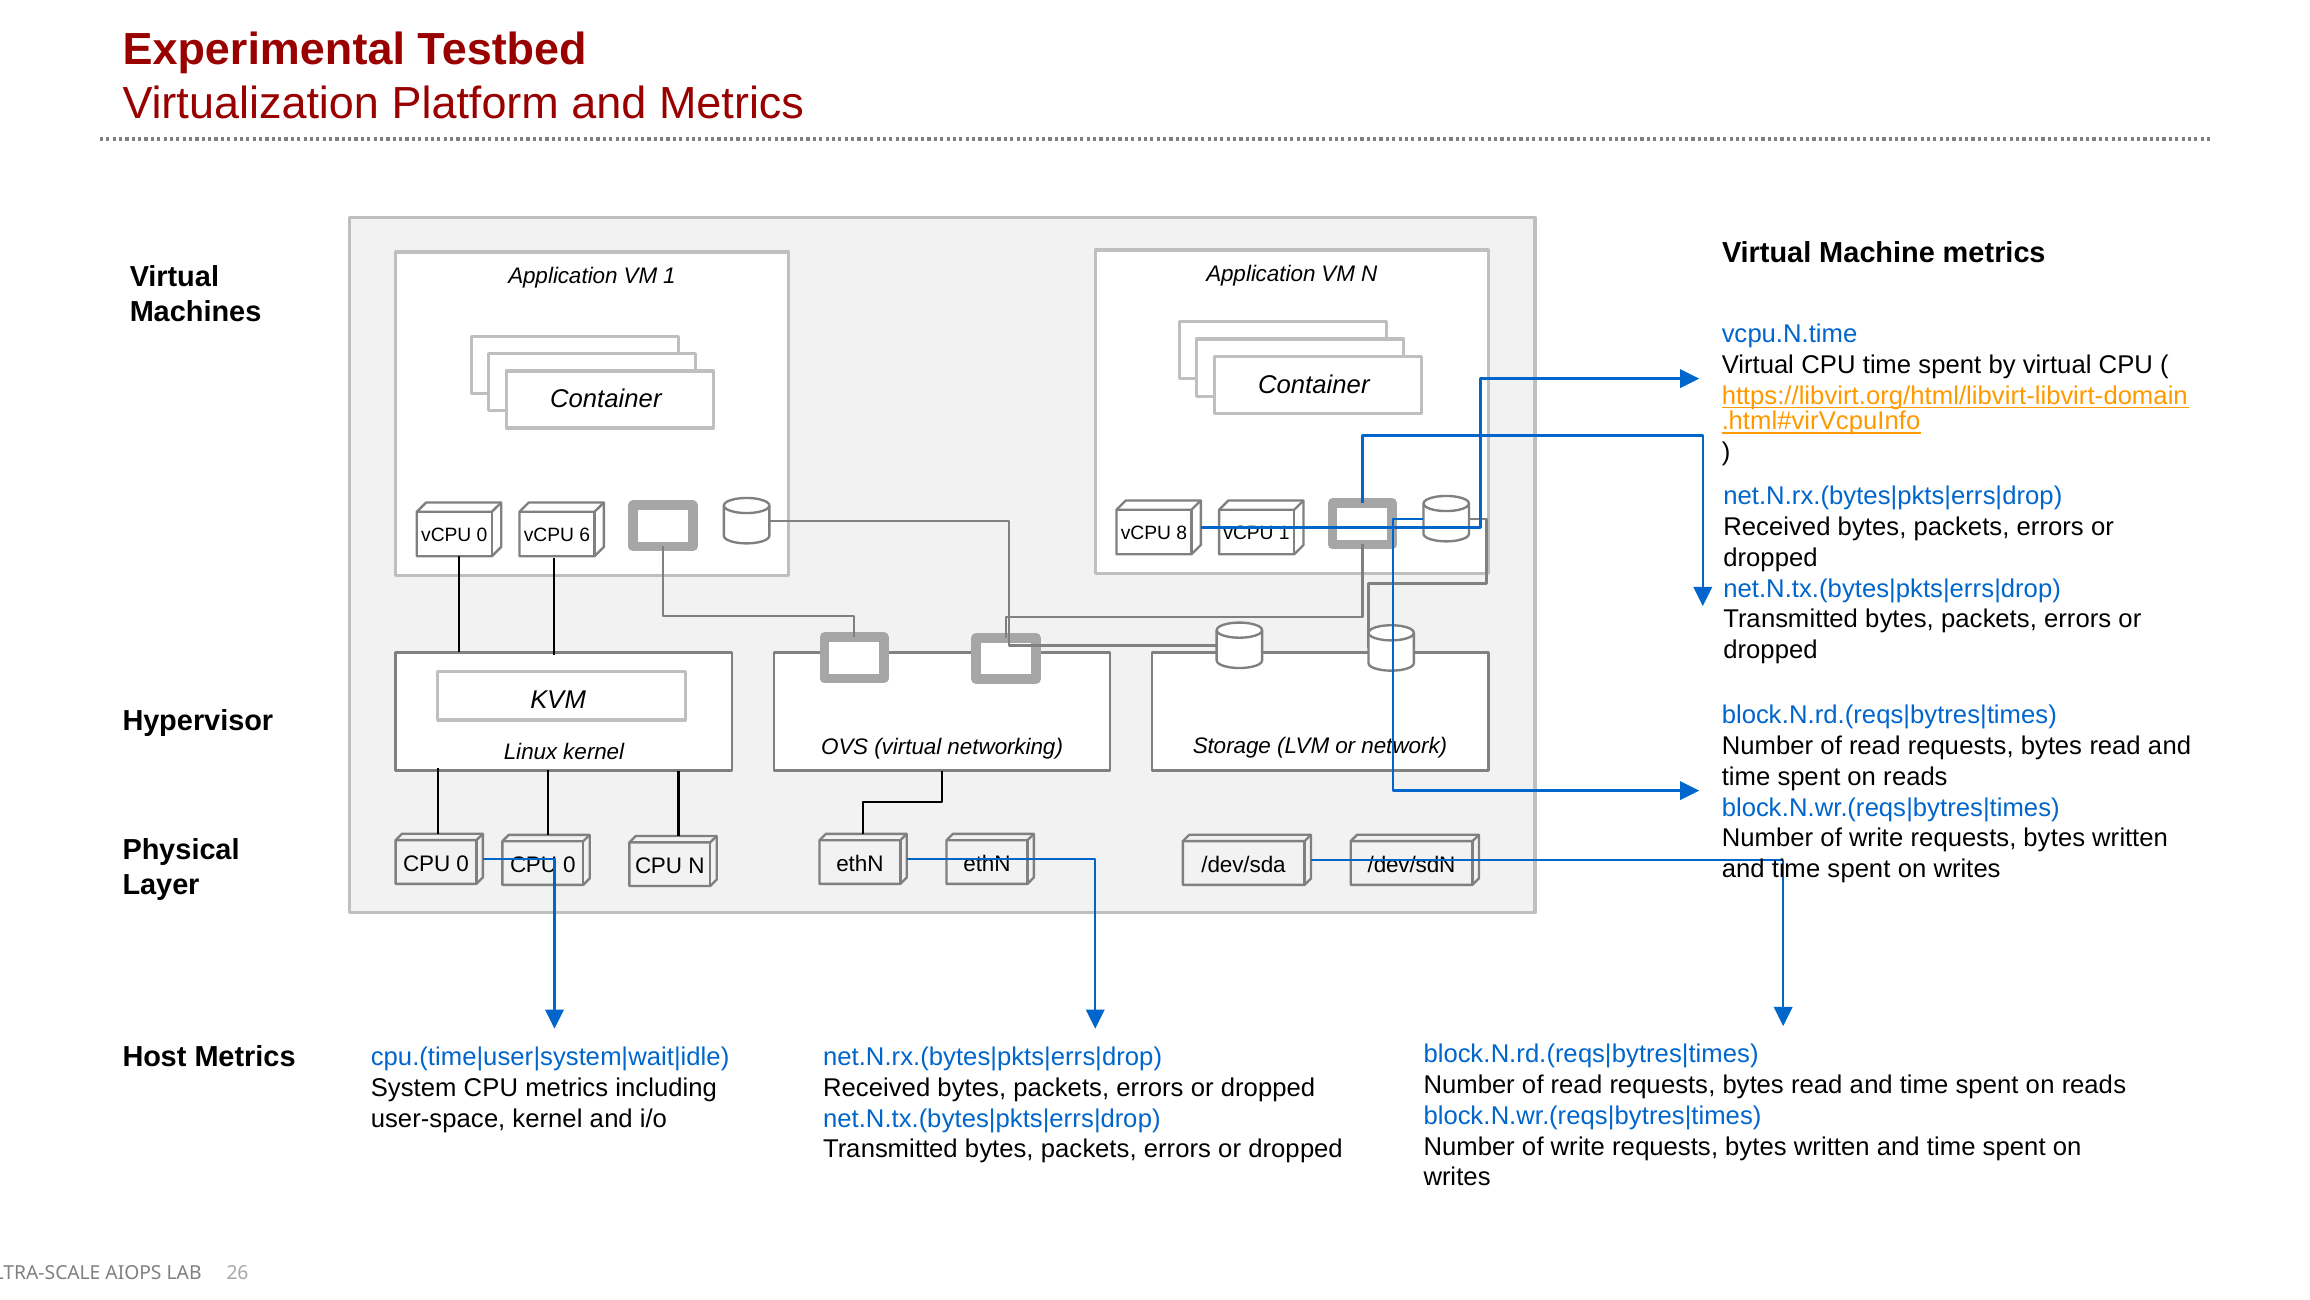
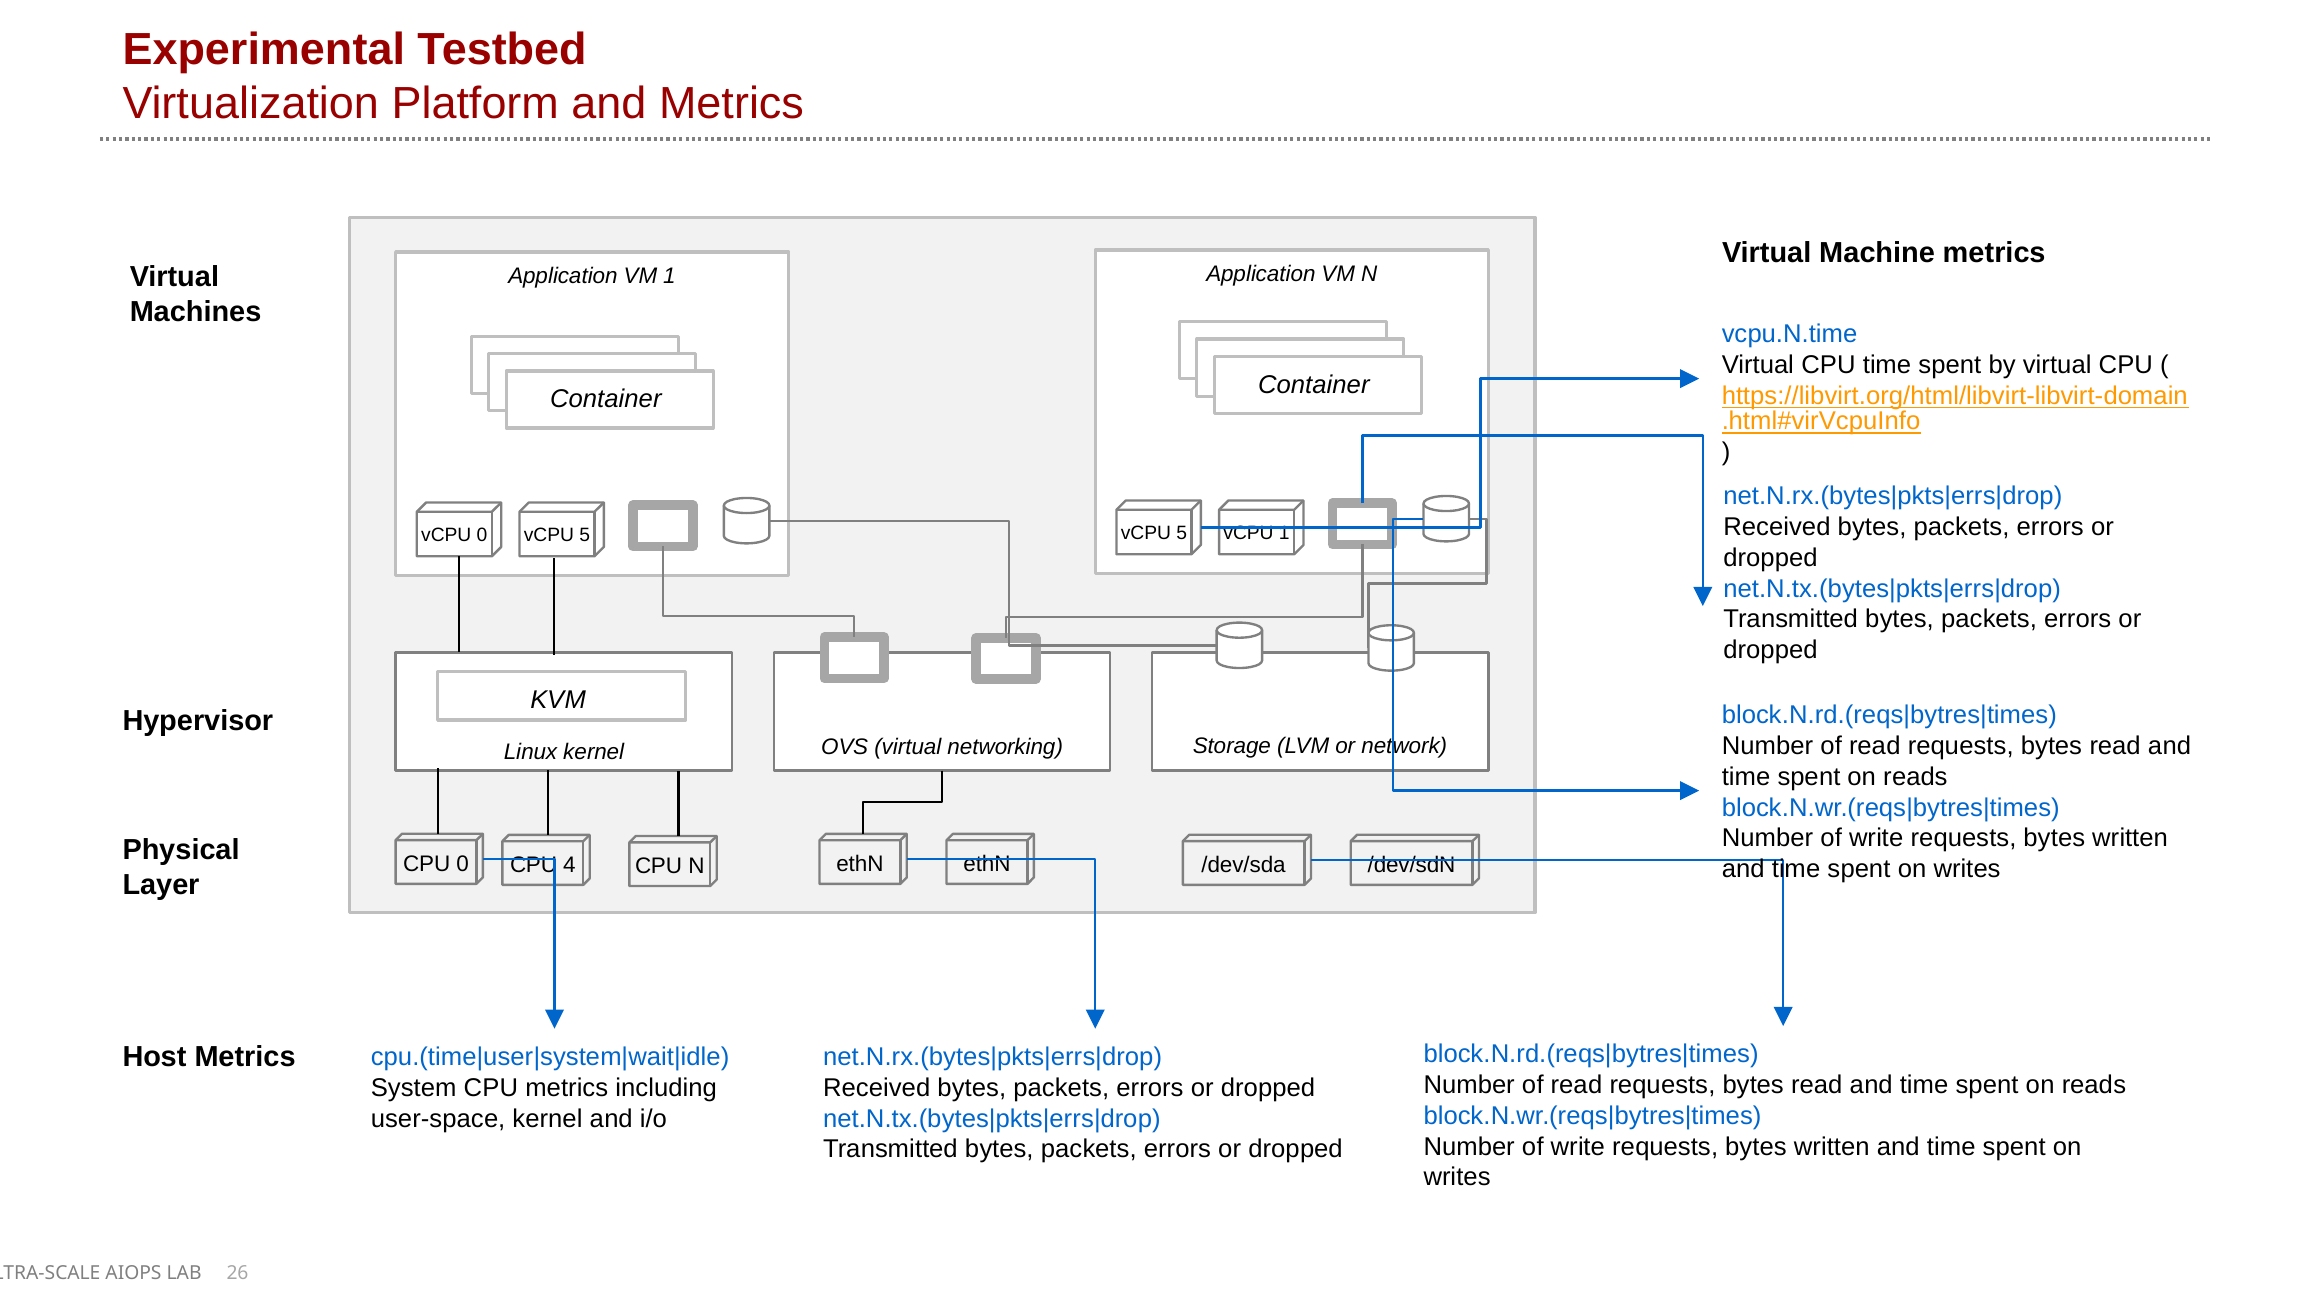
8 at (1182, 533): 8 -> 5
6 at (585, 535): 6 -> 5
0 at (569, 864): 0 -> 4
